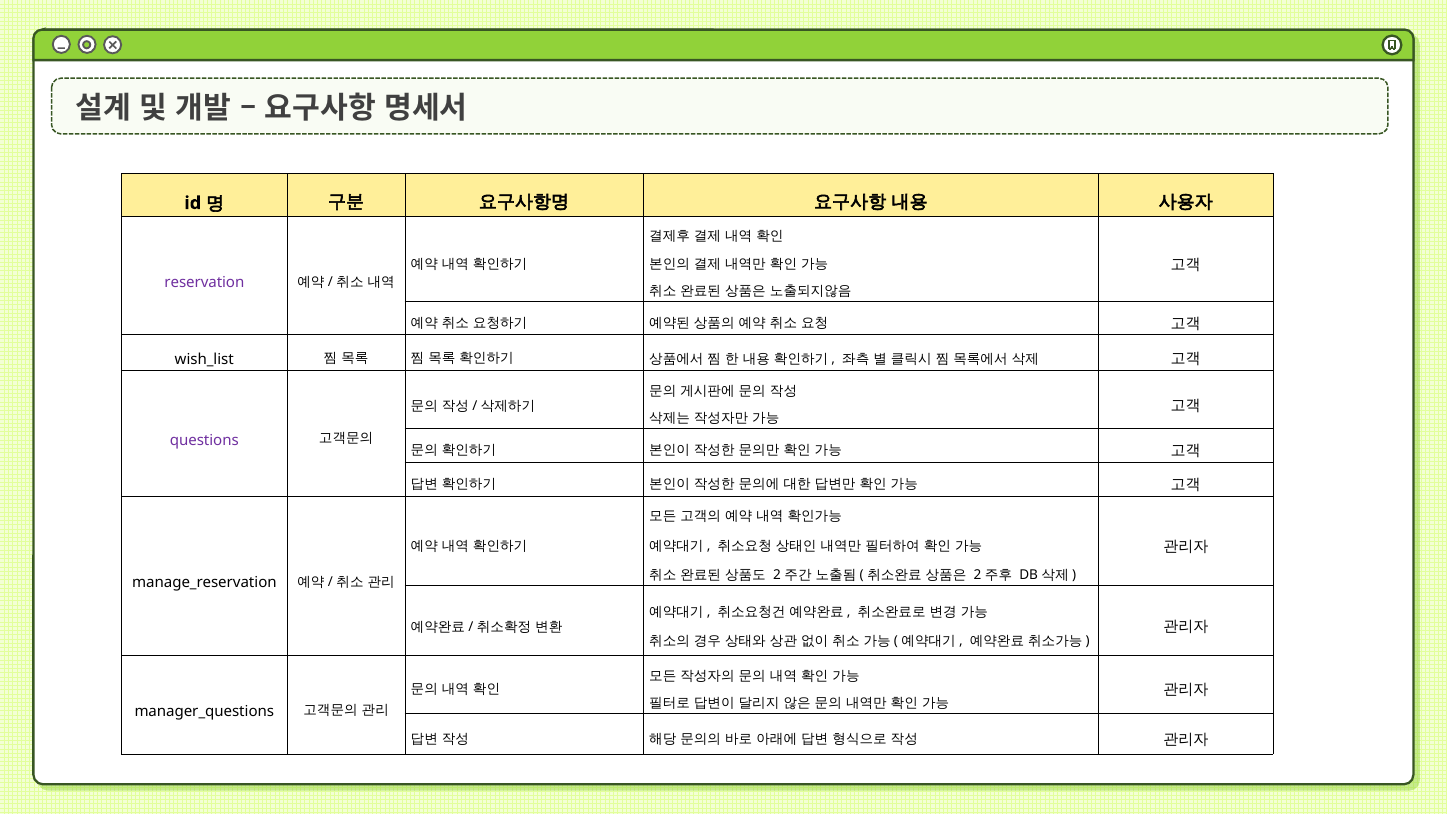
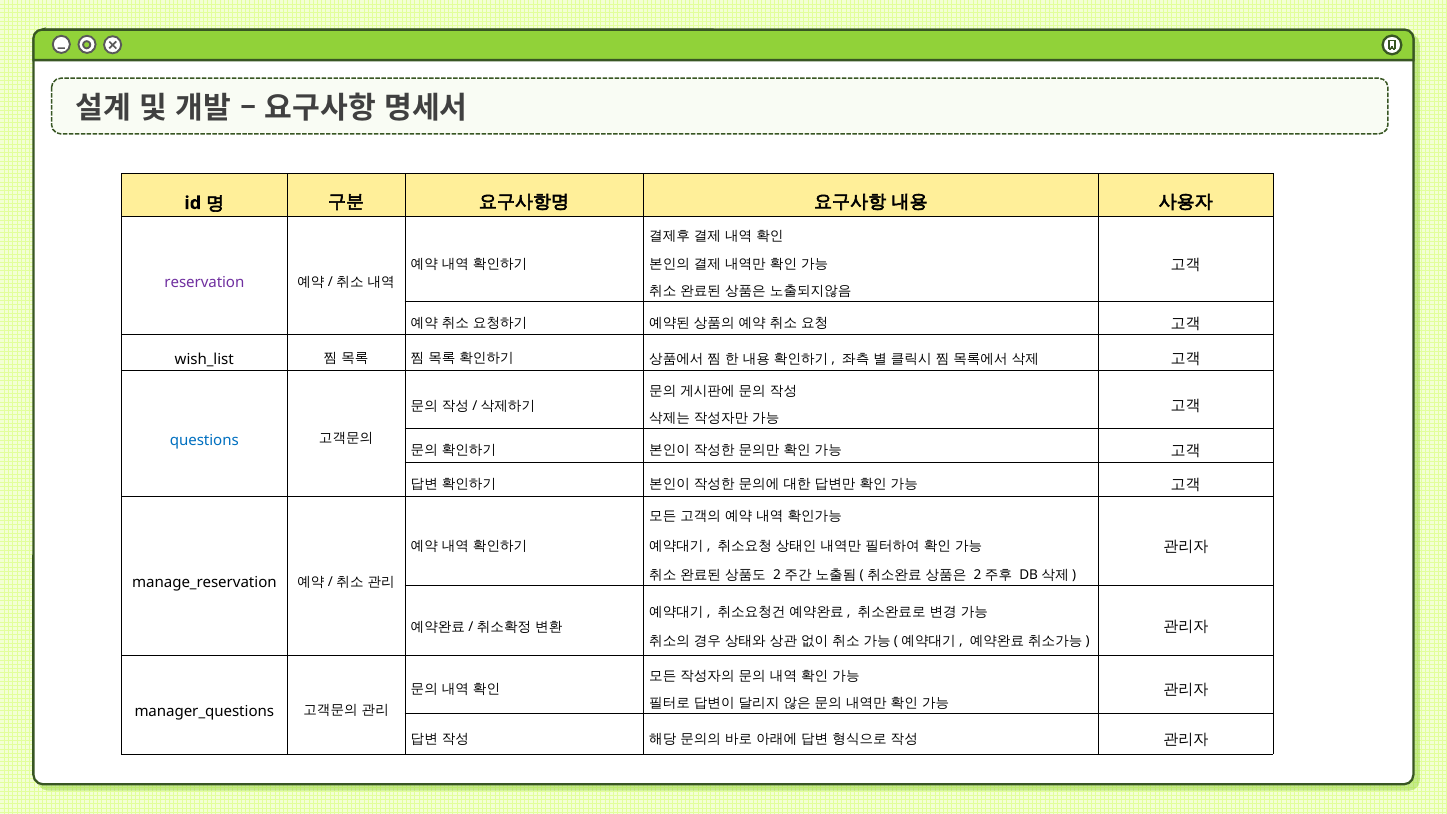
questions colour: purple -> blue
